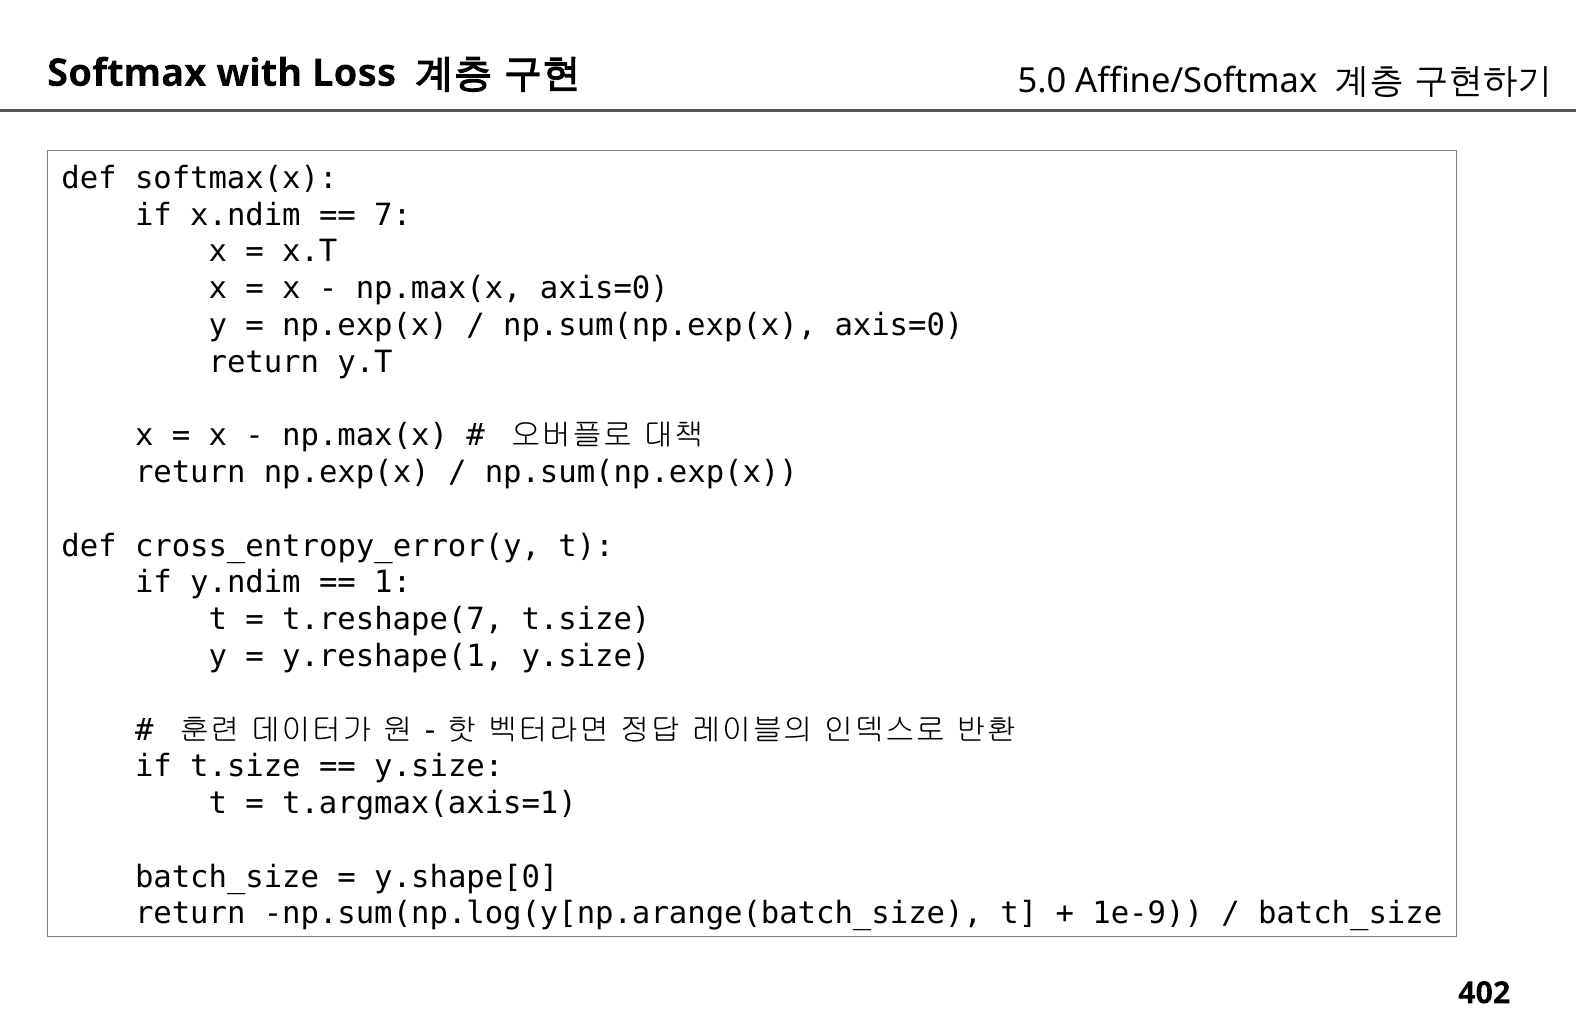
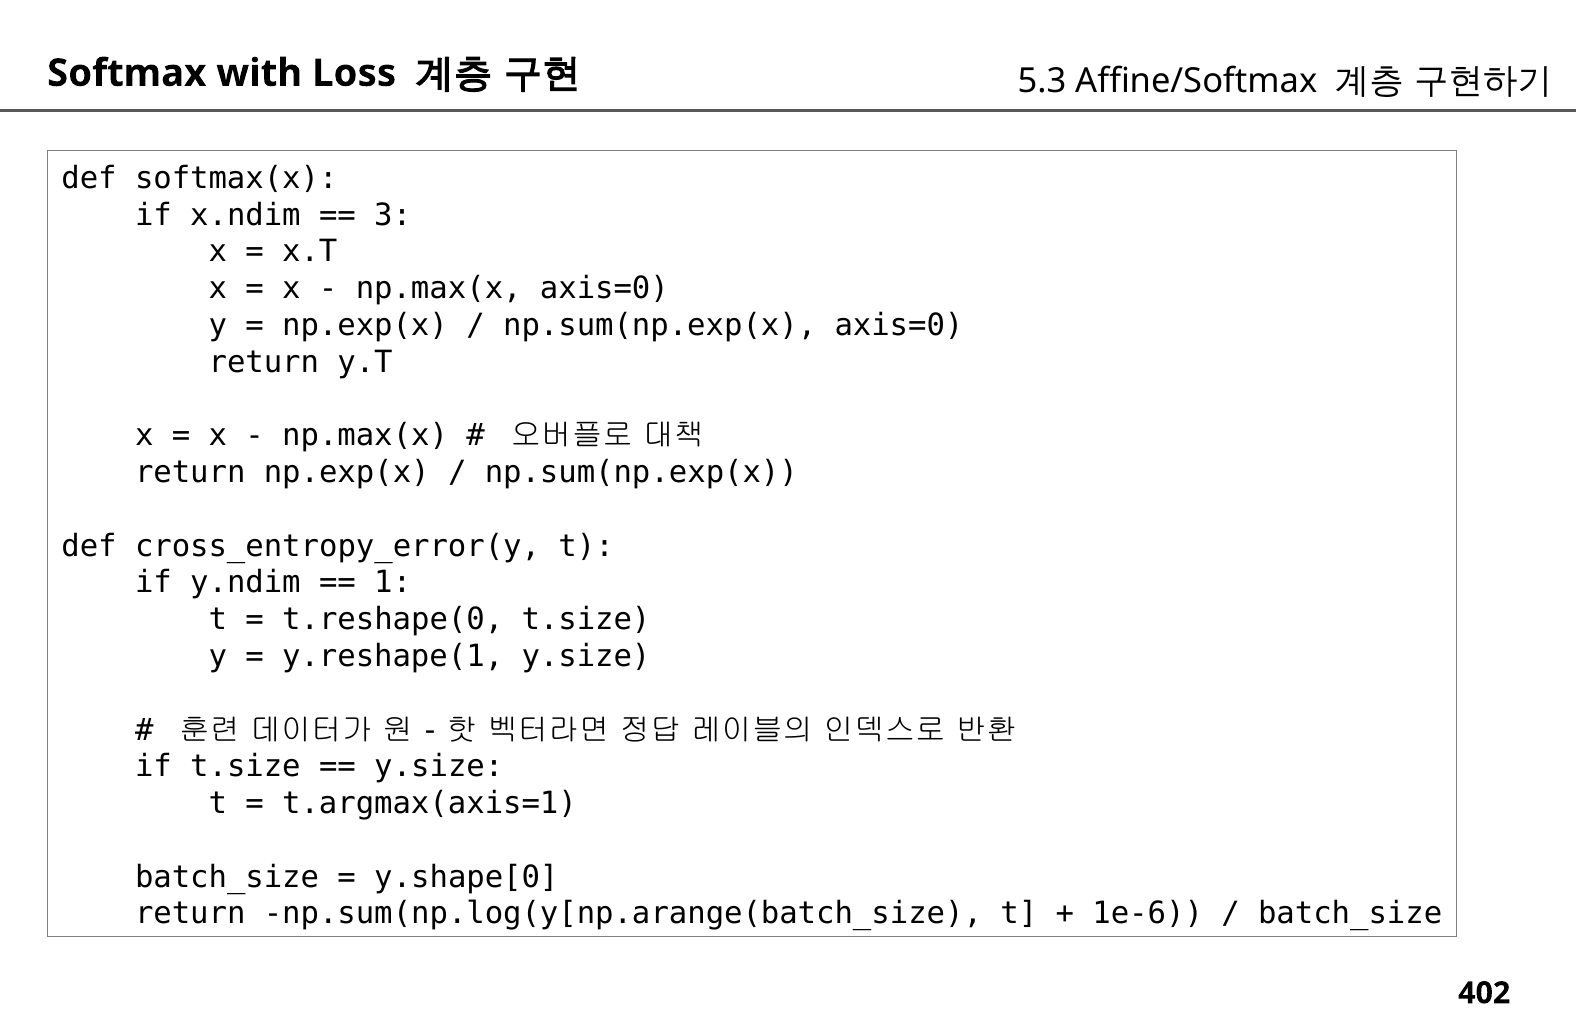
5.0: 5.0 -> 5.3
7: 7 -> 3
t.reshape(7: t.reshape(7 -> t.reshape(0
1e-9: 1e-9 -> 1e-6
